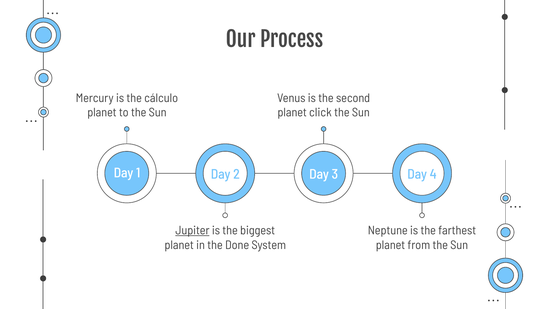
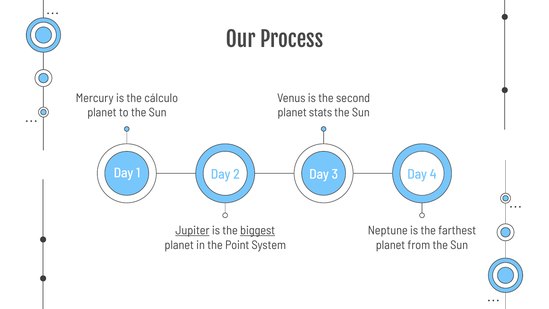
click: click -> stats
biggest underline: none -> present
Done: Done -> Point
